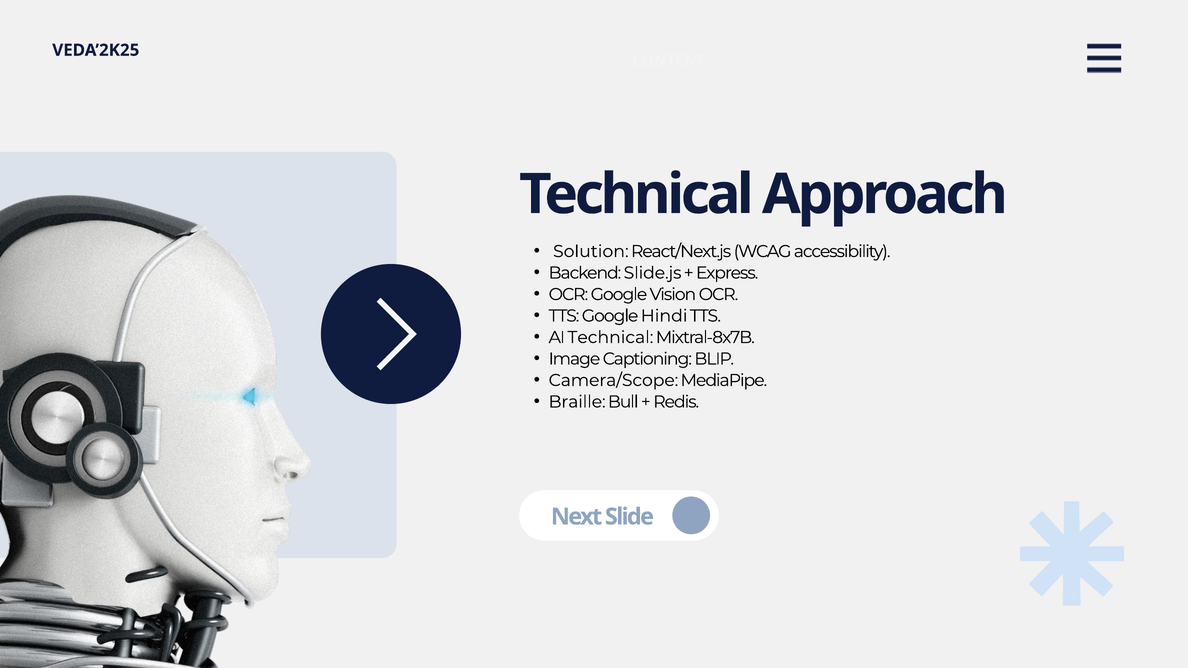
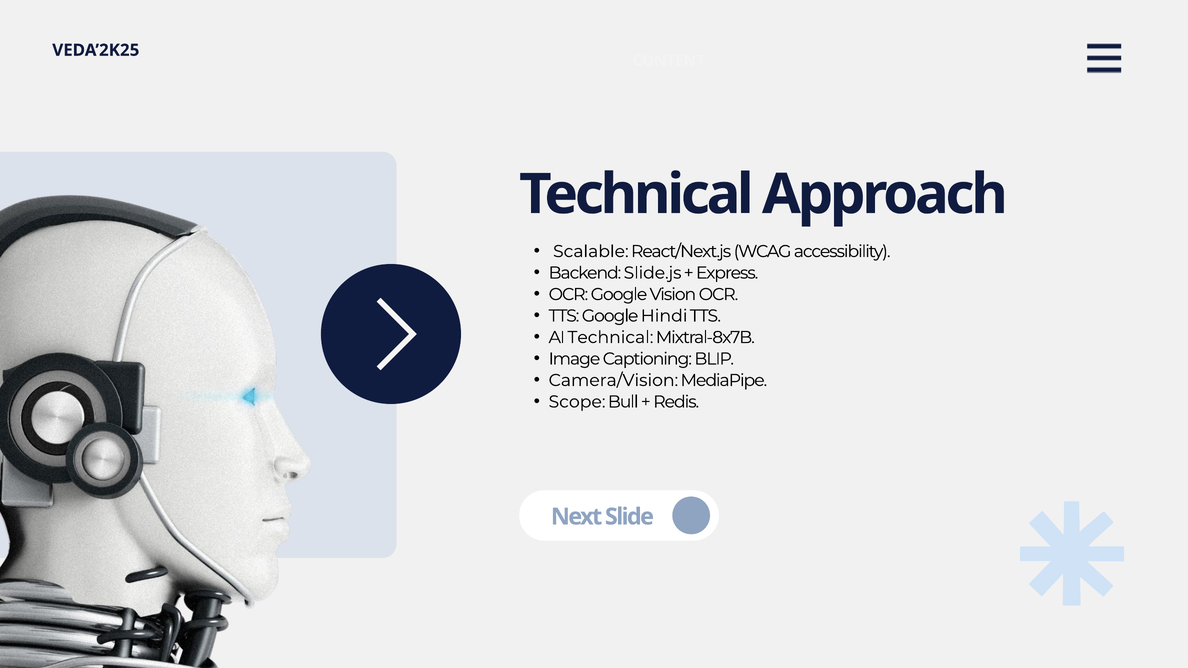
Solution: Solution -> Scalable
Camera/Scope: Camera/Scope -> Camera/Vision
Braille: Braille -> Scope
